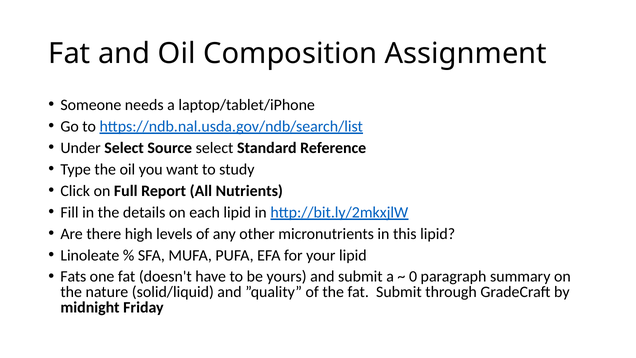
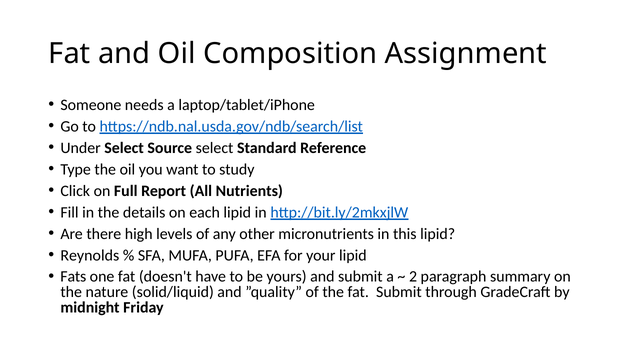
Linoleate: Linoleate -> Reynolds
0: 0 -> 2
